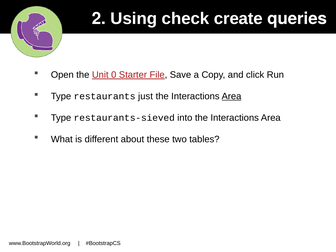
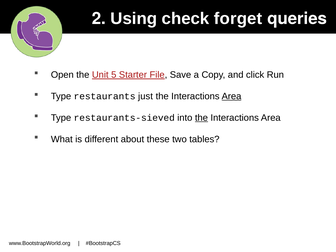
create: create -> forget
0: 0 -> 5
the at (201, 118) underline: none -> present
